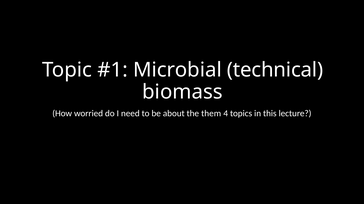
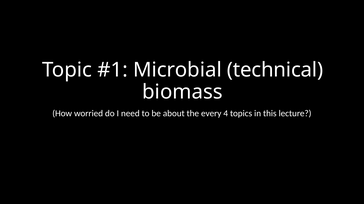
them: them -> every
